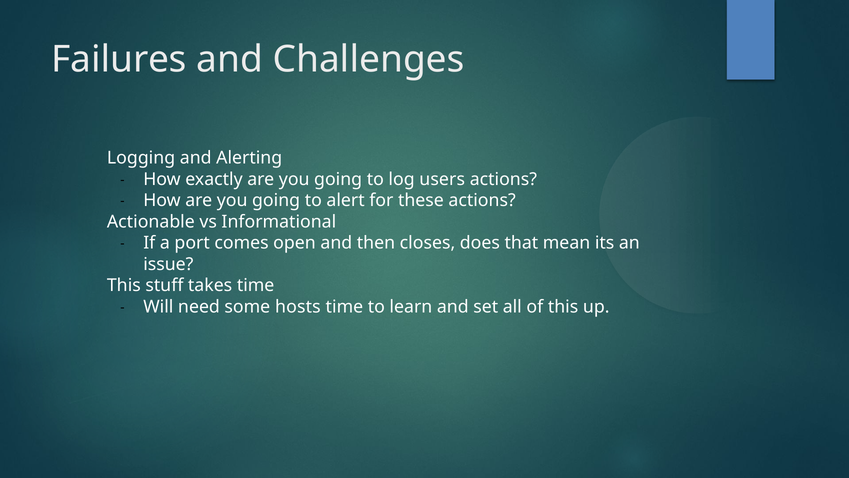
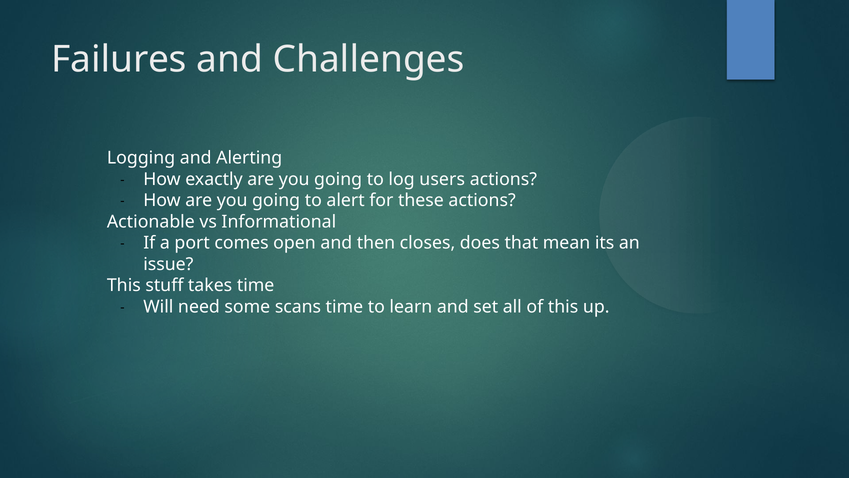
hosts: hosts -> scans
